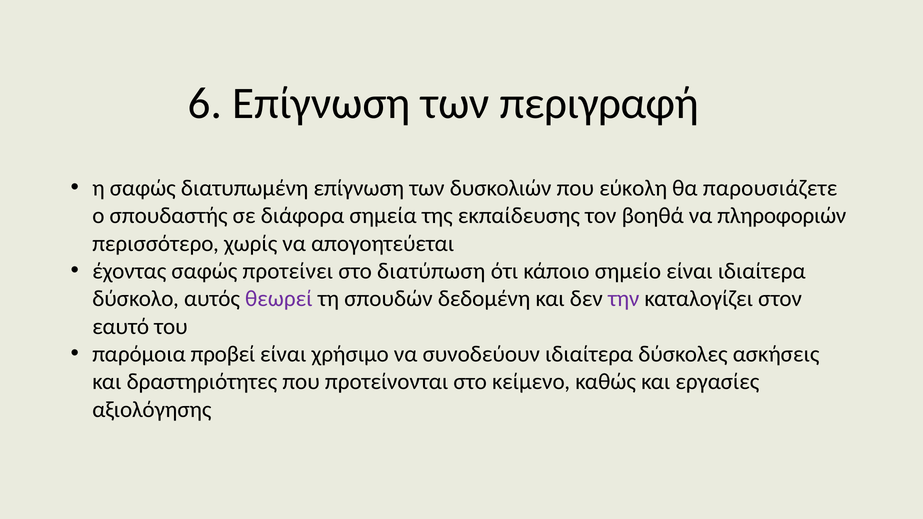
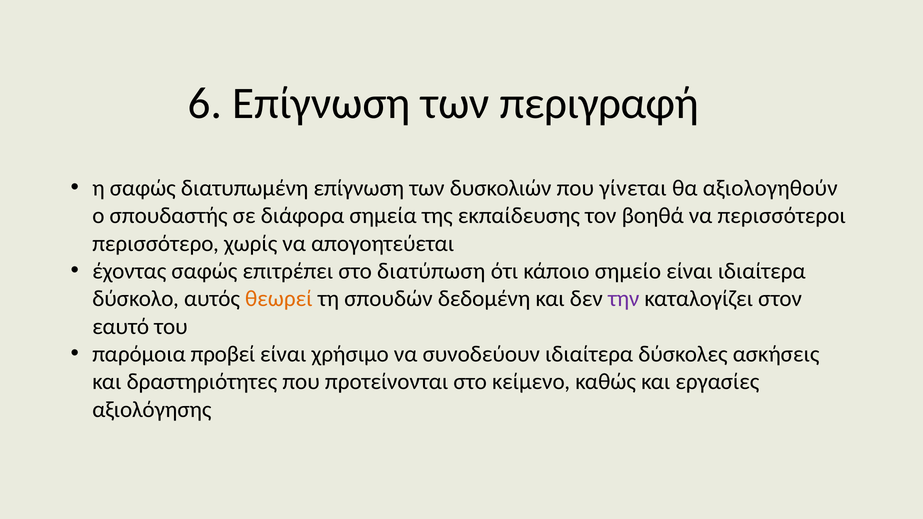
εύκολη: εύκολη -> γίνεται
παρουσιάζετε: παρουσιάζετε -> αξιολογηθούν
πληροφοριών: πληροφοριών -> περισσότεροι
προτείνει: προτείνει -> επιτρέπει
θεωρεί colour: purple -> orange
